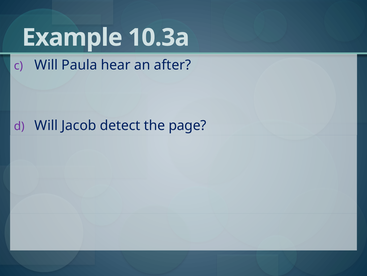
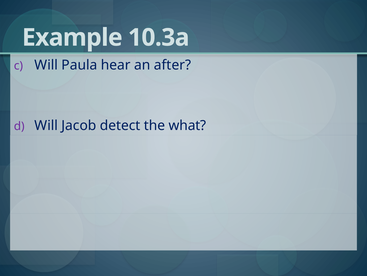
page: page -> what
